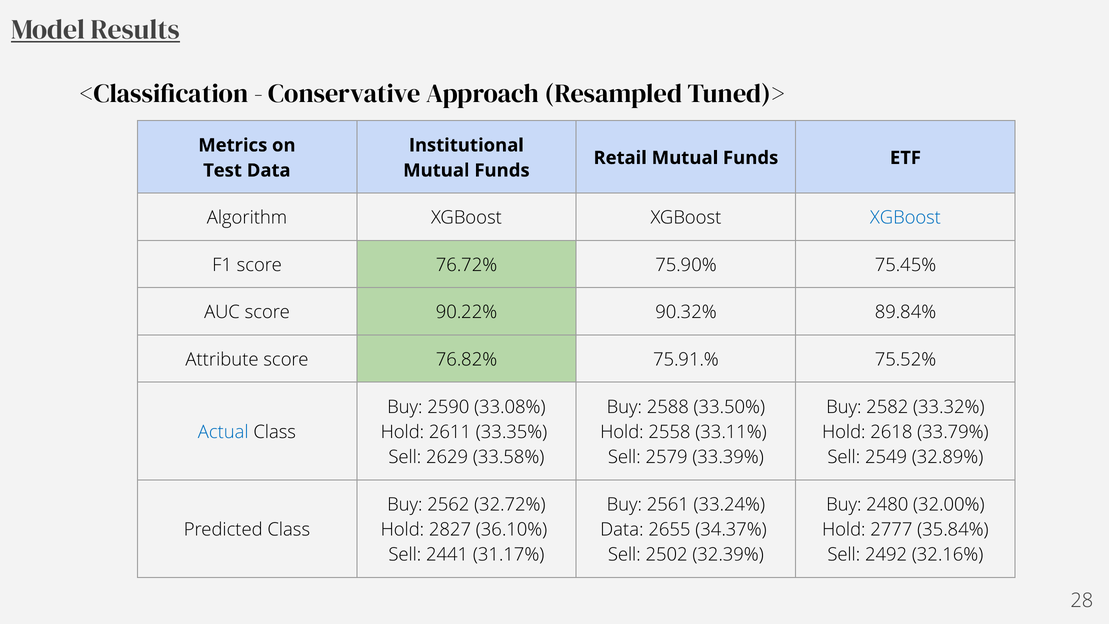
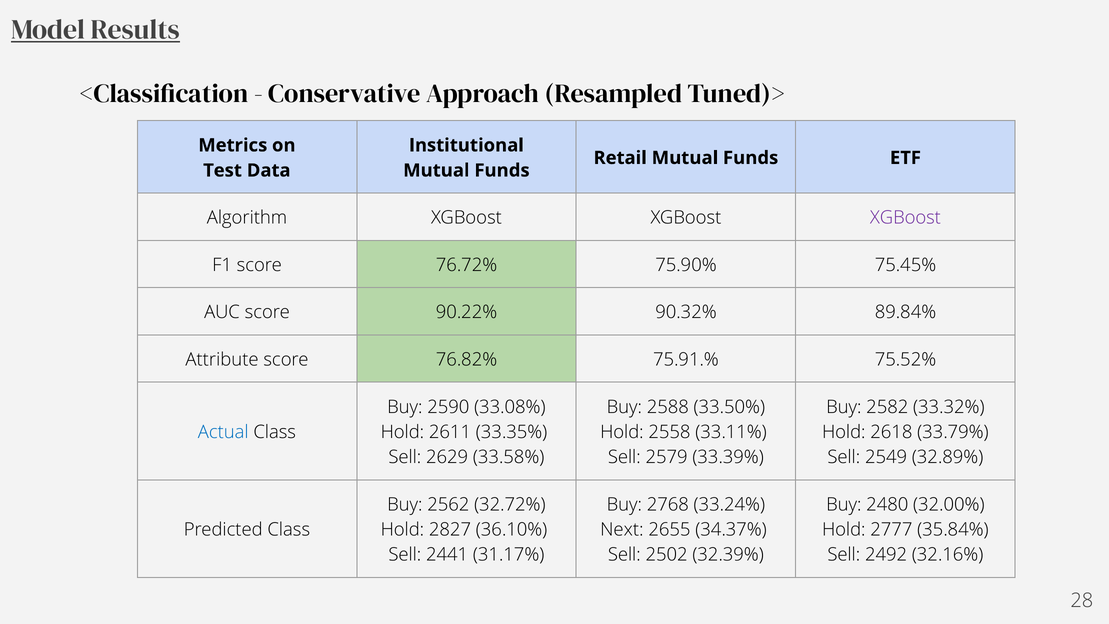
XGBoost at (905, 218) colour: blue -> purple
2561: 2561 -> 2768
Data at (622, 530): Data -> Next
